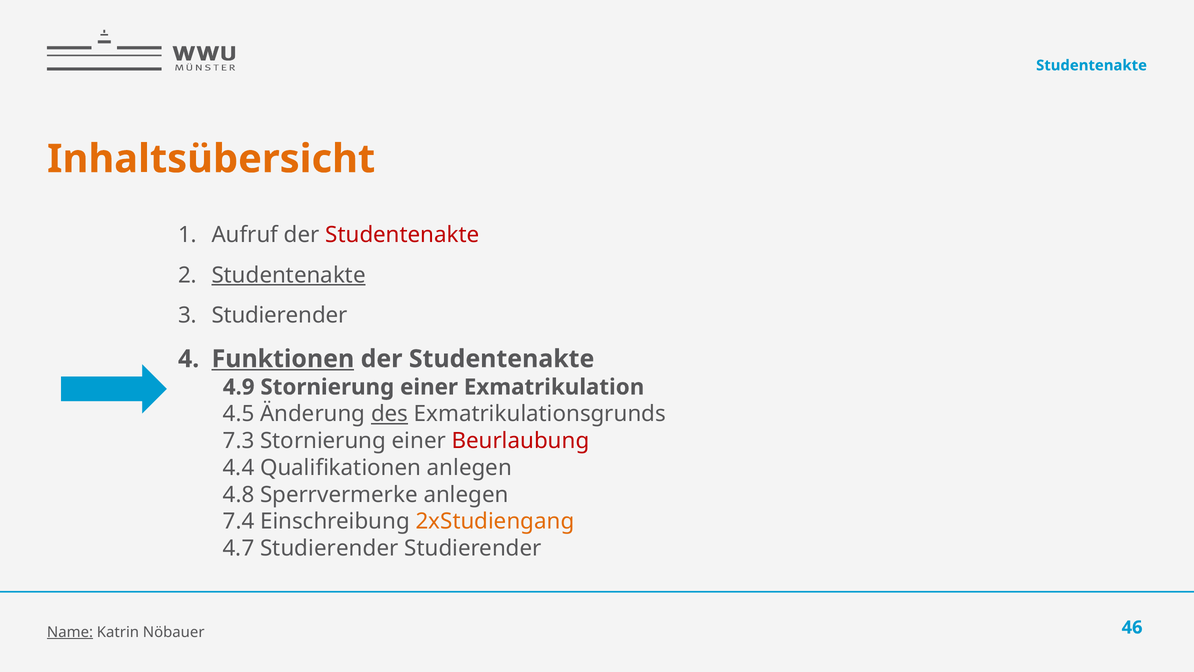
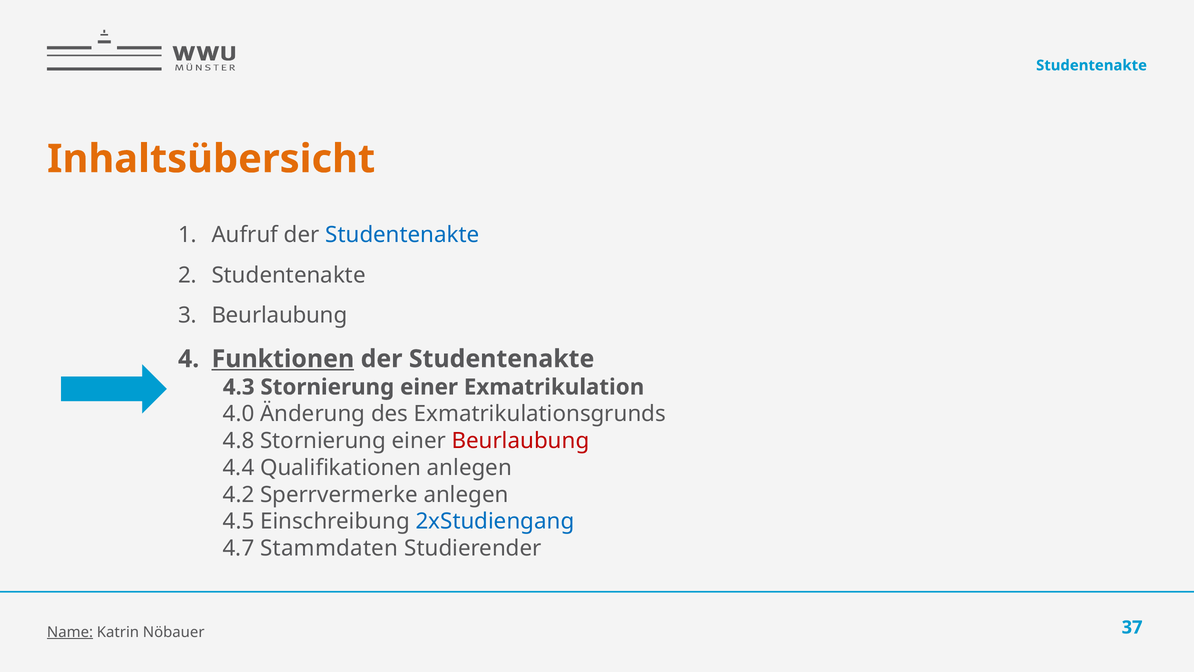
Studentenakte at (402, 235) colour: red -> blue
Studentenakte at (289, 275) underline: present -> none
Studierender at (279, 315): Studierender -> Beurlaubung
4.9: 4.9 -> 4.3
4.5: 4.5 -> 4.0
des underline: present -> none
7.3: 7.3 -> 4.8
4.8: 4.8 -> 4.2
7.4: 7.4 -> 4.5
2xStudiengang colour: orange -> blue
4.7 Studierender: Studierender -> Stammdaten
46: 46 -> 37
